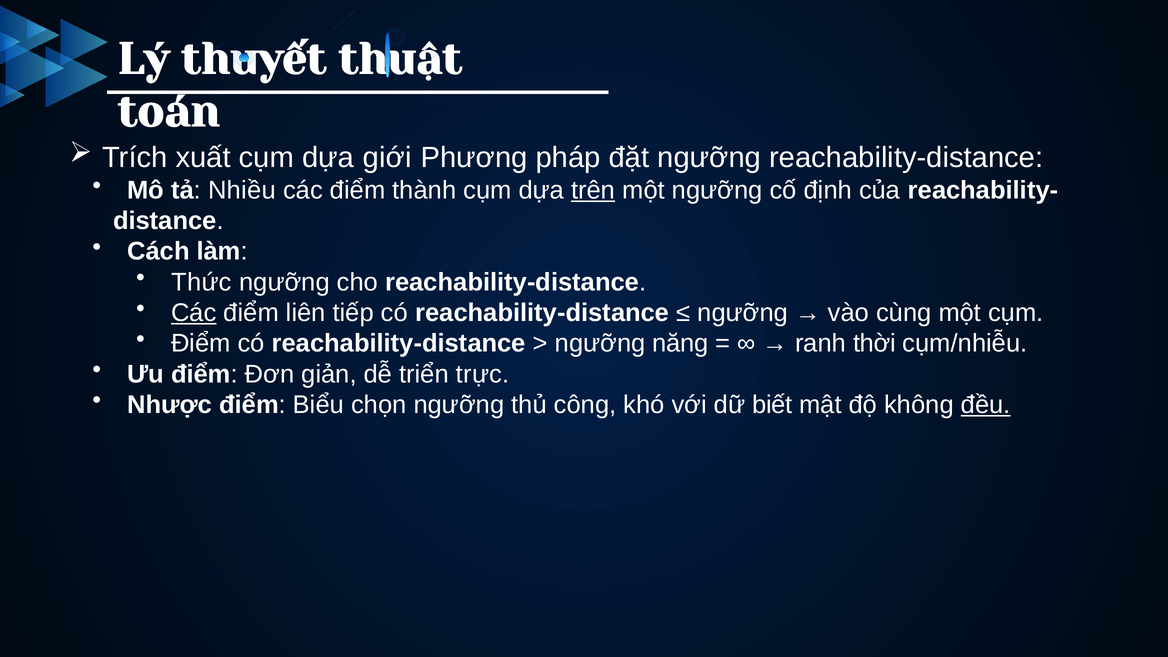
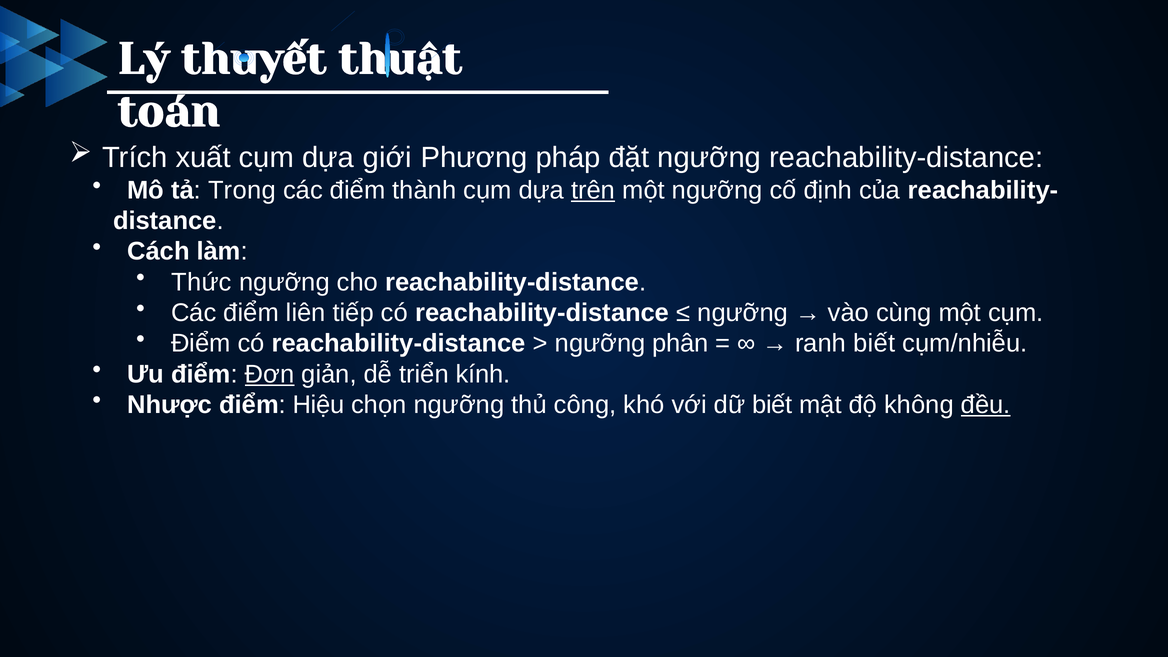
Nhiều: Nhiều -> Trong
Các at (194, 313) underline: present -> none
năng: năng -> phân
ranh thời: thời -> biết
Đơn underline: none -> present
trực: trực -> kính
Biểu: Biểu -> Hiệu
